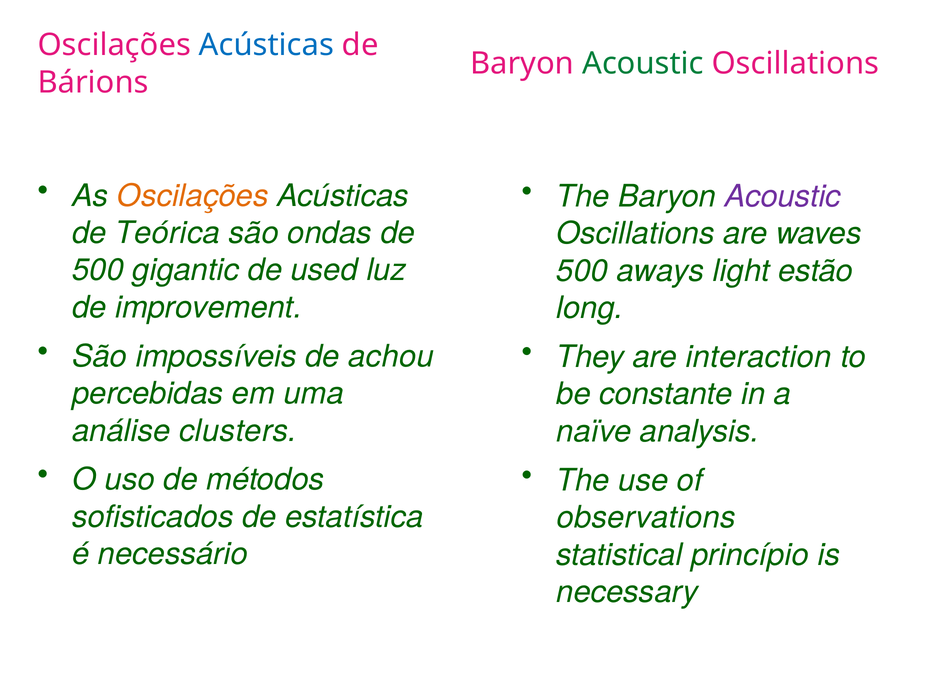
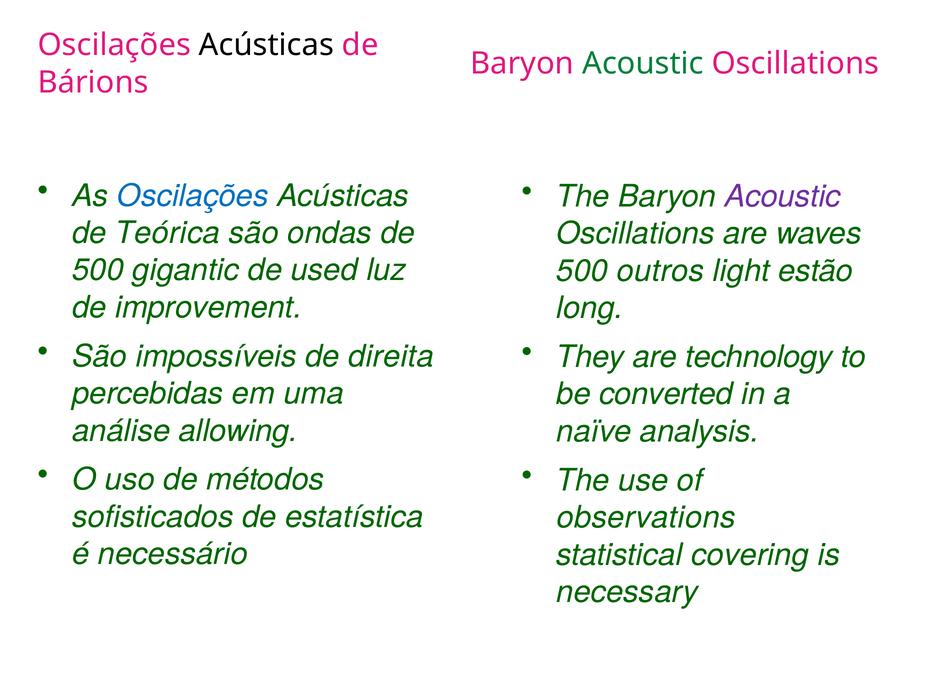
Acústicas at (266, 45) colour: blue -> black
Oscilações at (193, 196) colour: orange -> blue
aways: aways -> outros
achou: achou -> direita
interaction: interaction -> technology
constante: constante -> converted
clusters: clusters -> allowing
princípio: princípio -> covering
